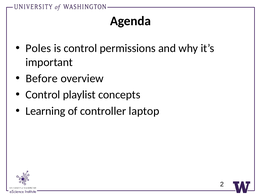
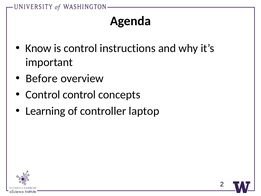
Poles: Poles -> Know
permissions: permissions -> instructions
Control playlist: playlist -> control
